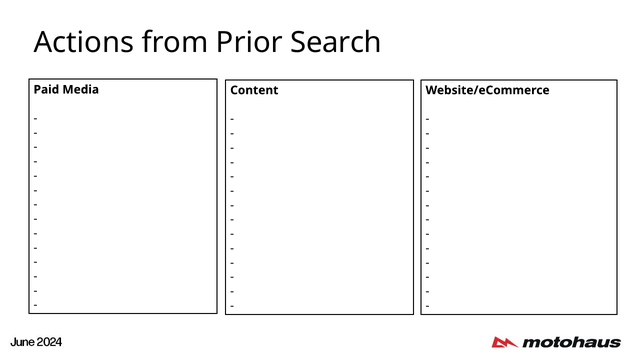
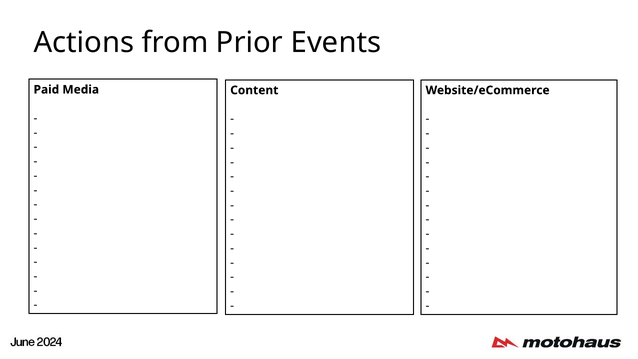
Search: Search -> Events
